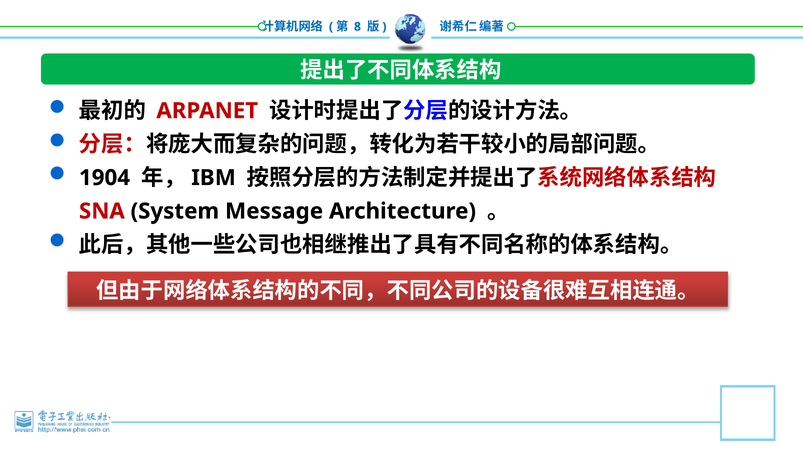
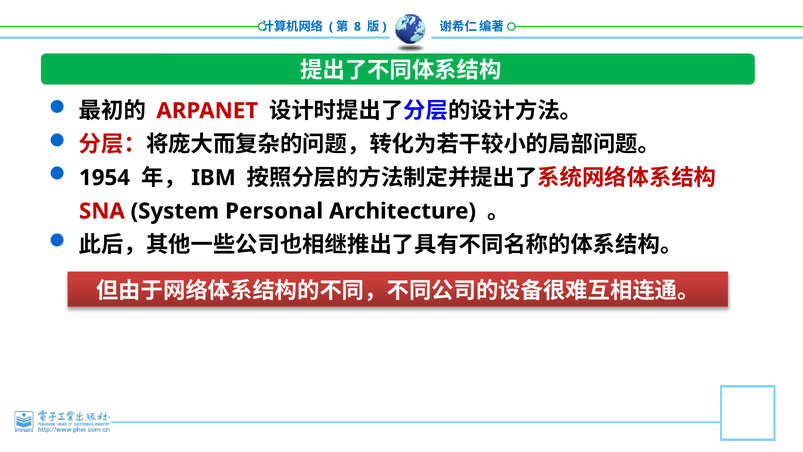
1904: 1904 -> 1954
Message: Message -> Personal
